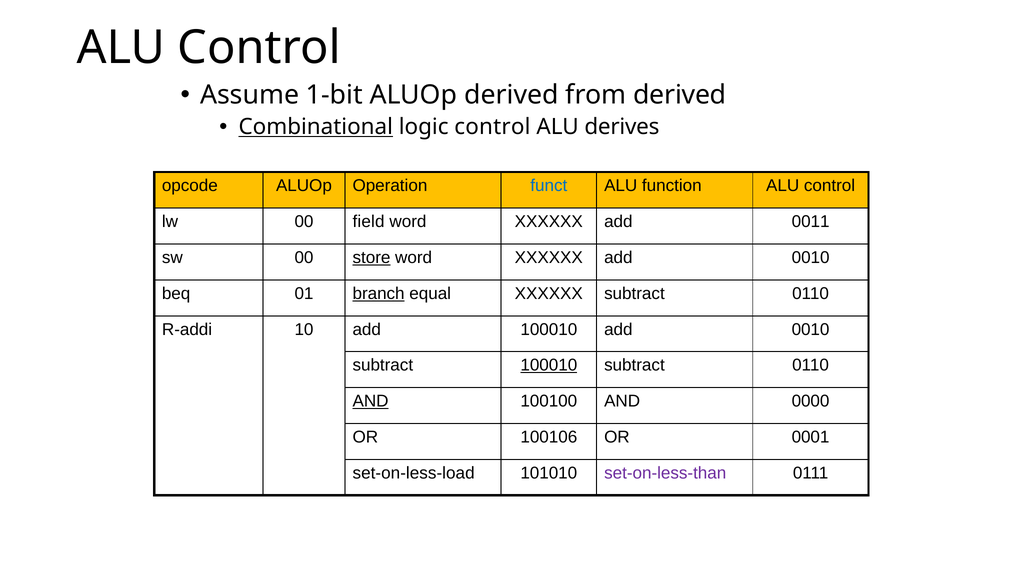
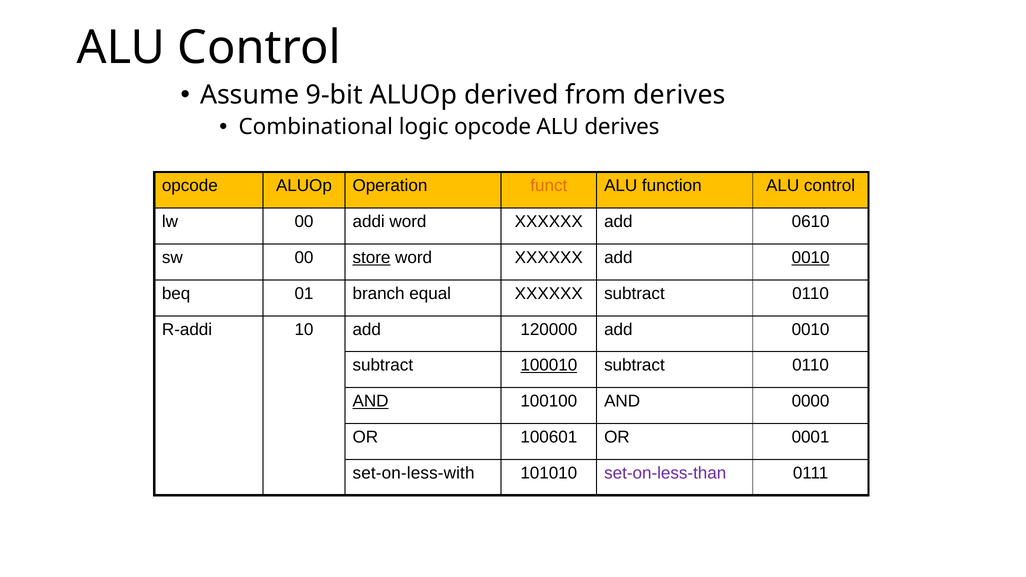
1-bit: 1-bit -> 9-bit
from derived: derived -> derives
Combinational underline: present -> none
logic control: control -> opcode
funct colour: blue -> orange
field: field -> addi
0011: 0011 -> 0610
0010 at (811, 258) underline: none -> present
branch underline: present -> none
add 100010: 100010 -> 120000
100106: 100106 -> 100601
set-on-less-load: set-on-less-load -> set-on-less-with
